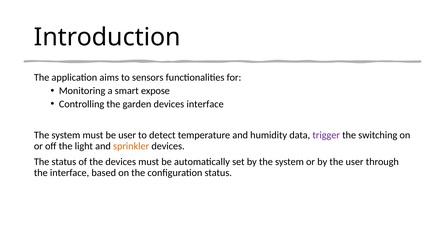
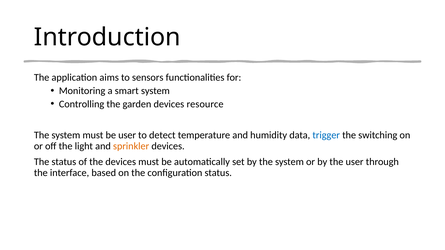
smart expose: expose -> system
devices interface: interface -> resource
trigger colour: purple -> blue
